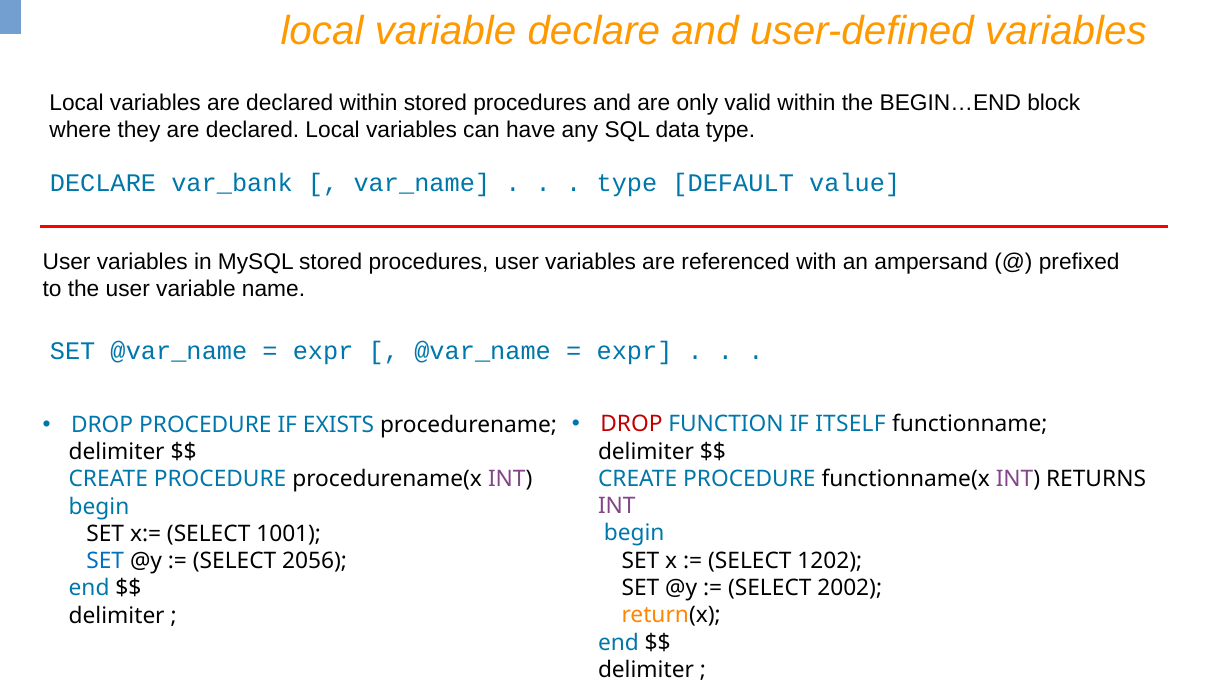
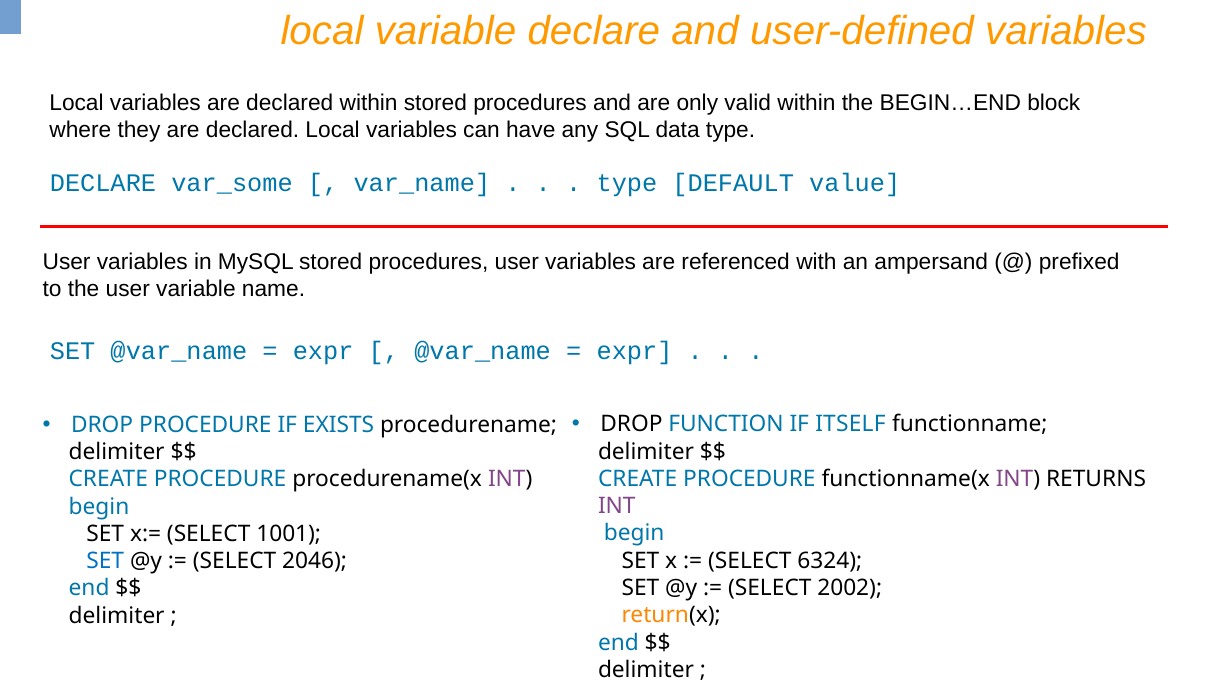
var_bank: var_bank -> var_some
DROP at (631, 424) colour: red -> black
1202: 1202 -> 6324
2056: 2056 -> 2046
